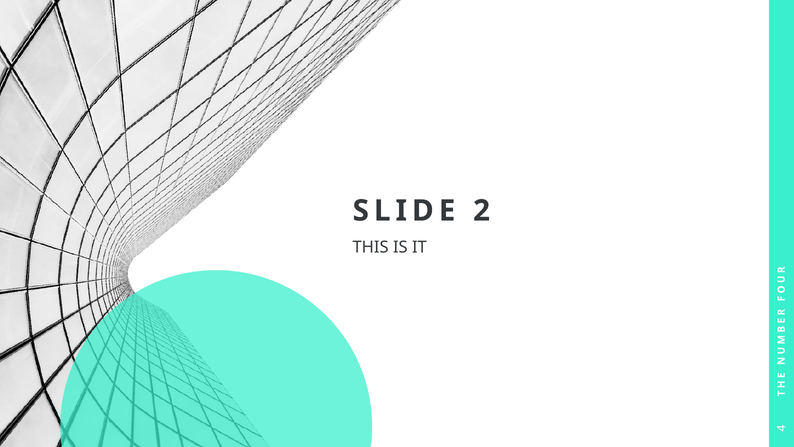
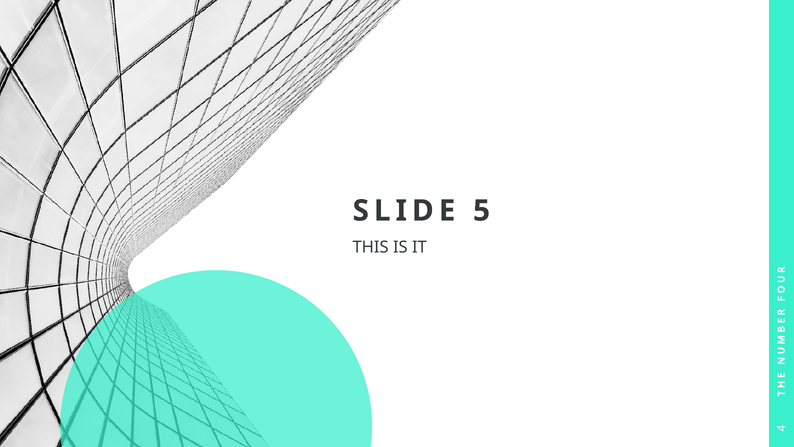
2: 2 -> 5
